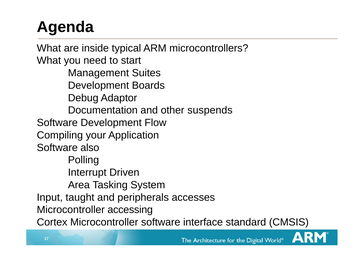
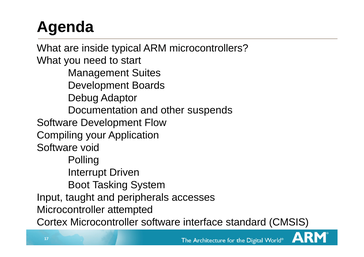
also: also -> void
Area: Area -> Boot
accessing: accessing -> attempted
